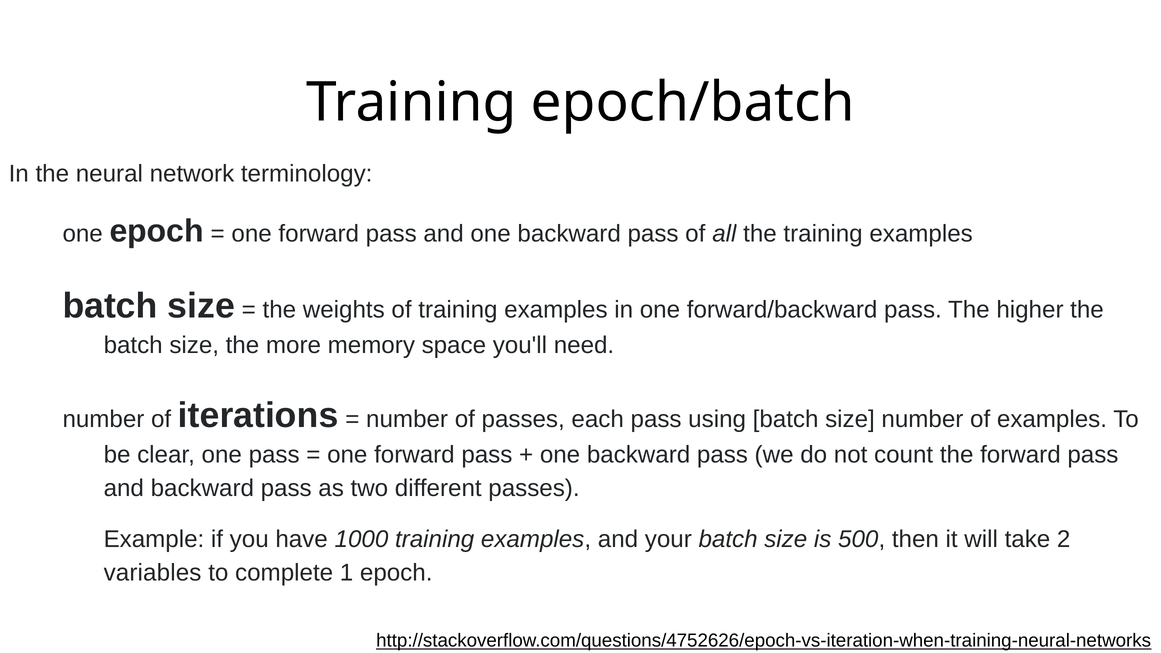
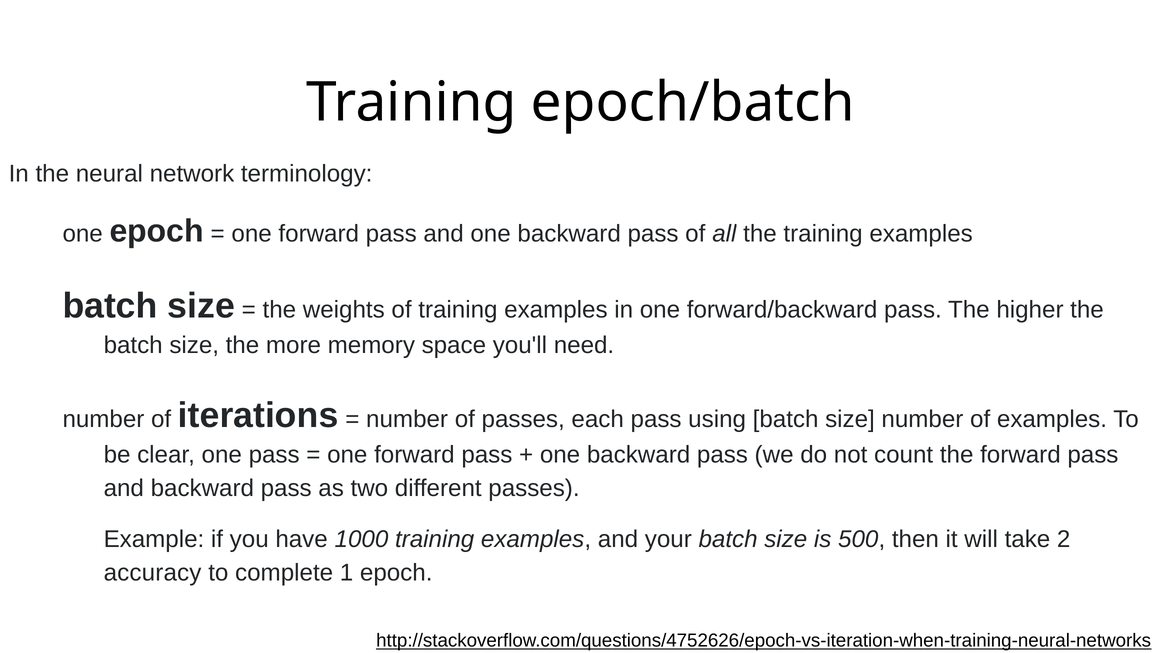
variables: variables -> accuracy
